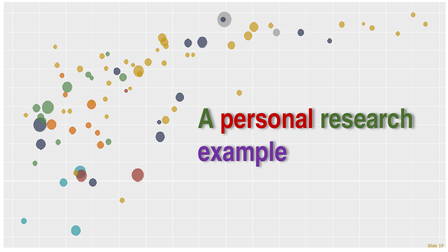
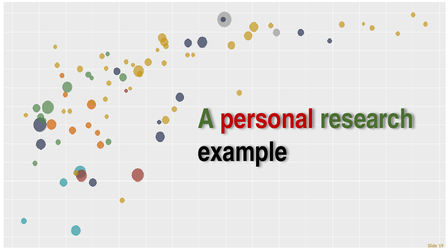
example colour: purple -> black
